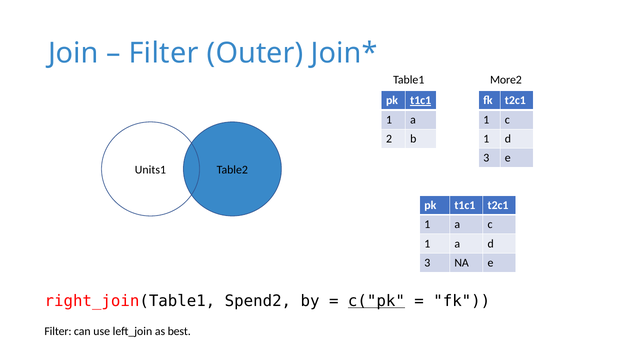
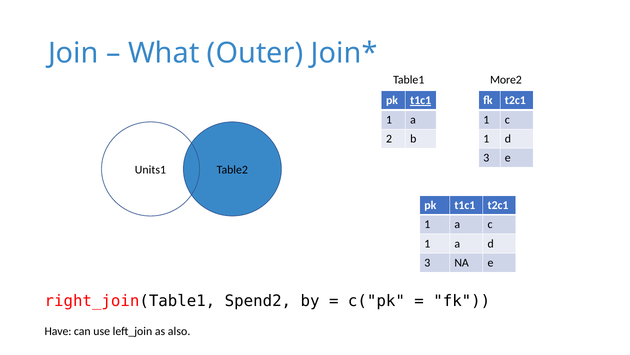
Filter at (164, 53): Filter -> What
c("pk underline: present -> none
Filter at (58, 331): Filter -> Have
best: best -> also
